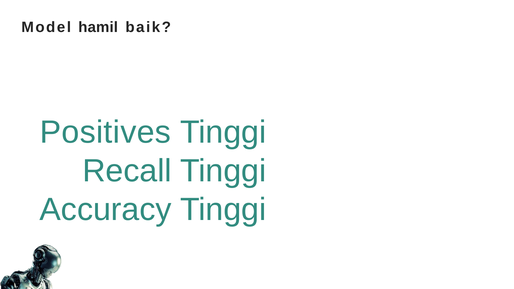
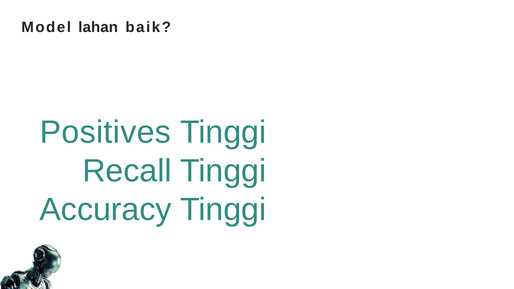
hamil: hamil -> lahan
